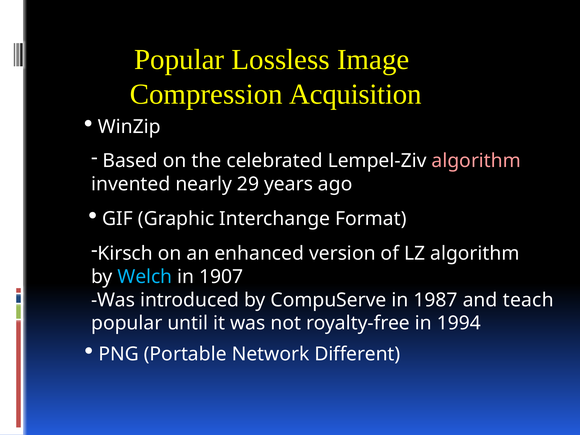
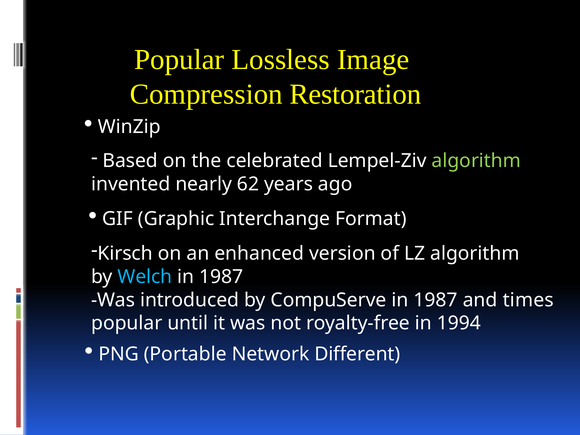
Acquisition: Acquisition -> Restoration
algorithm at (476, 161) colour: pink -> light green
29: 29 -> 62
1907 at (221, 277): 1907 -> 1987
teach: teach -> times
